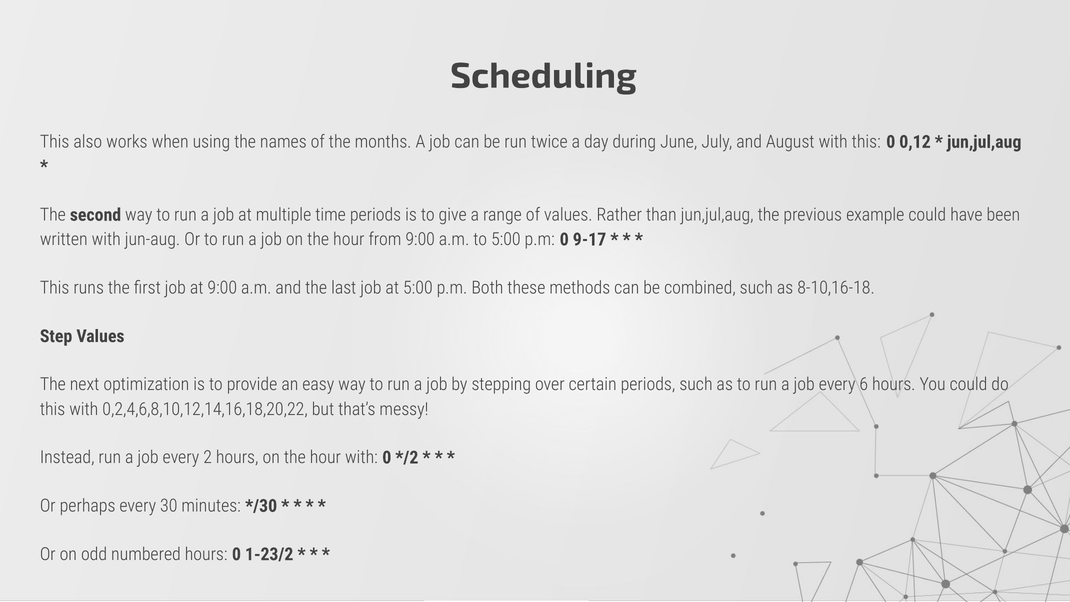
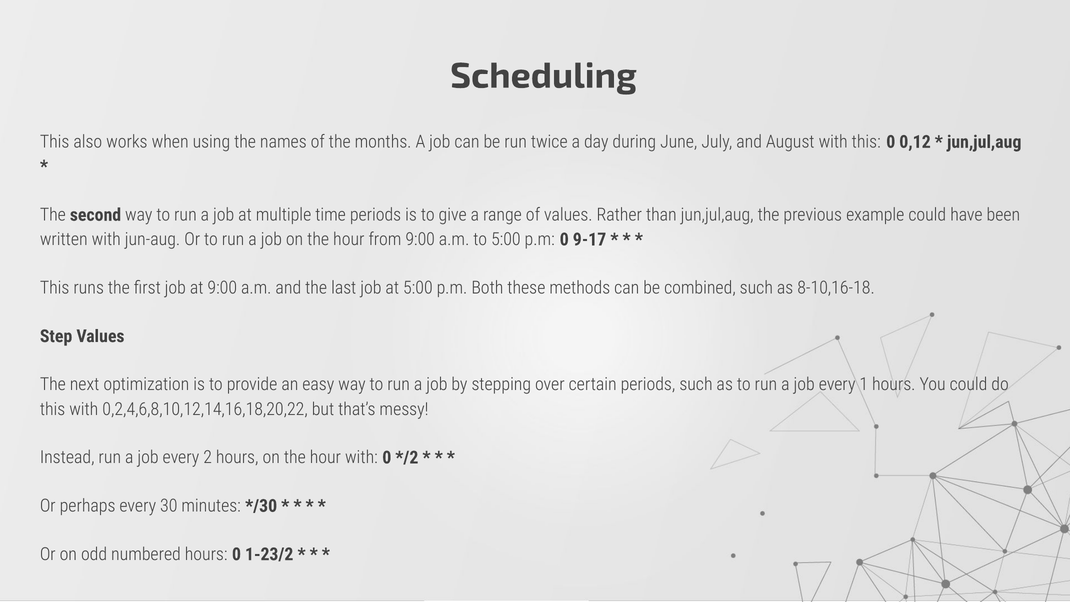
6: 6 -> 1
